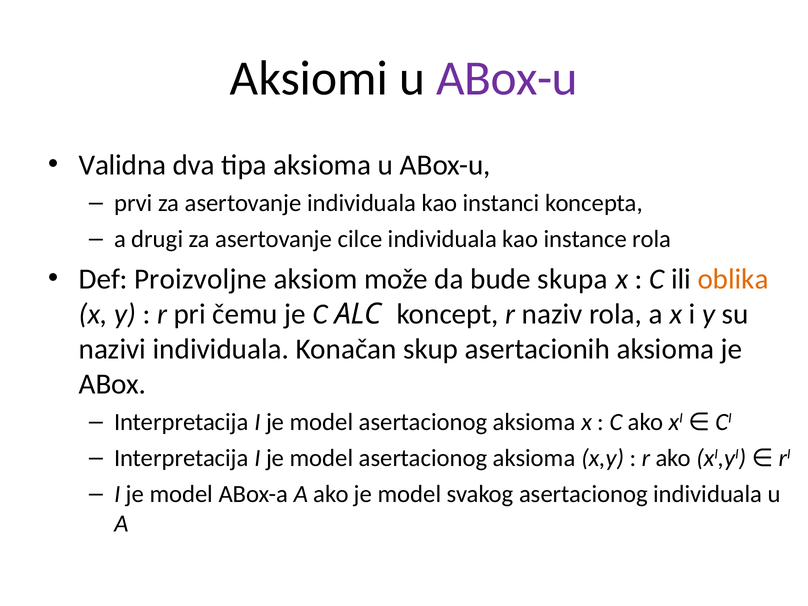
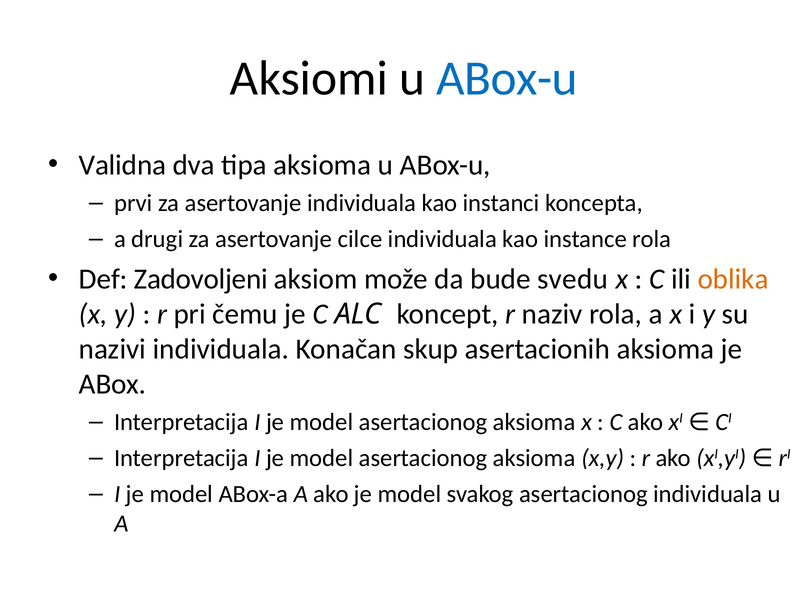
ABox-u at (507, 78) colour: purple -> blue
Proizvoljne: Proizvoljne -> Zadovoljeni
skupa: skupa -> svedu
